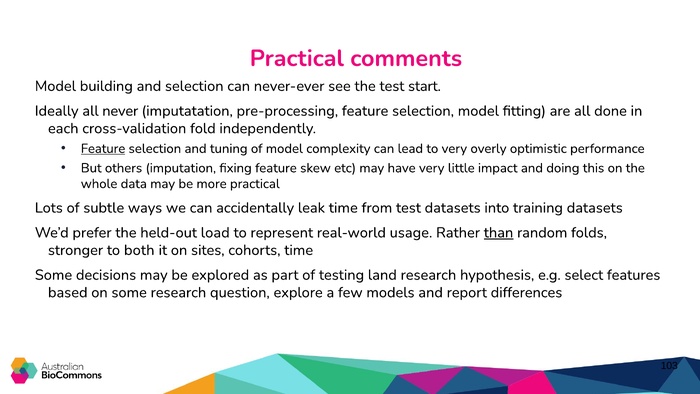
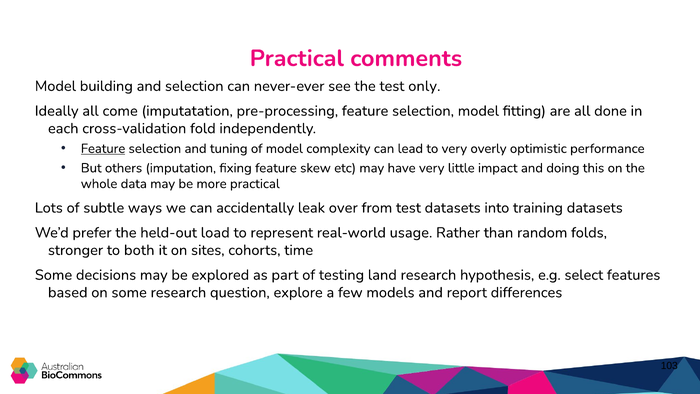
start: start -> only
never: never -> come
leak time: time -> over
than underline: present -> none
